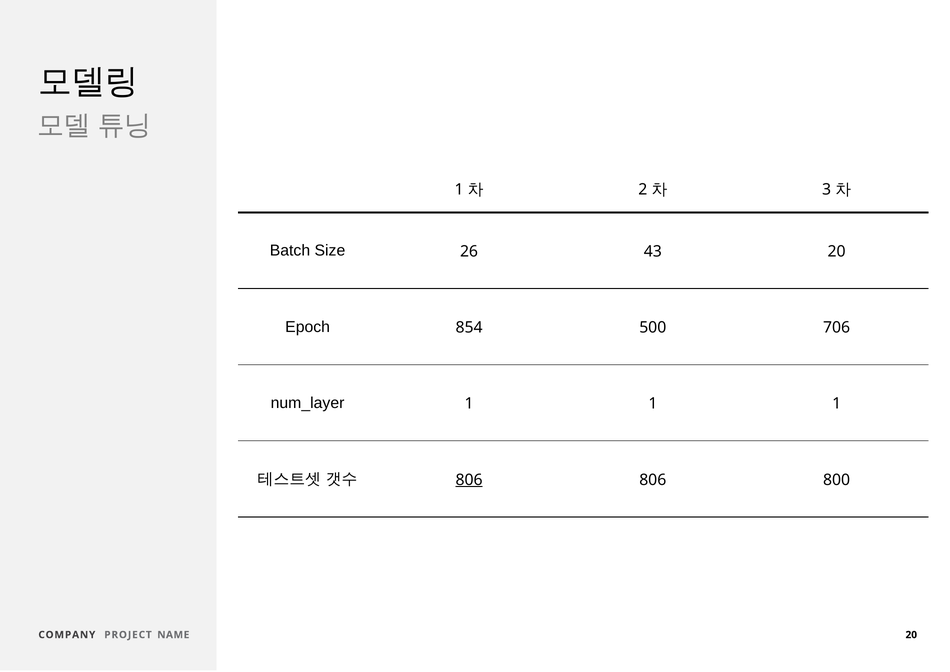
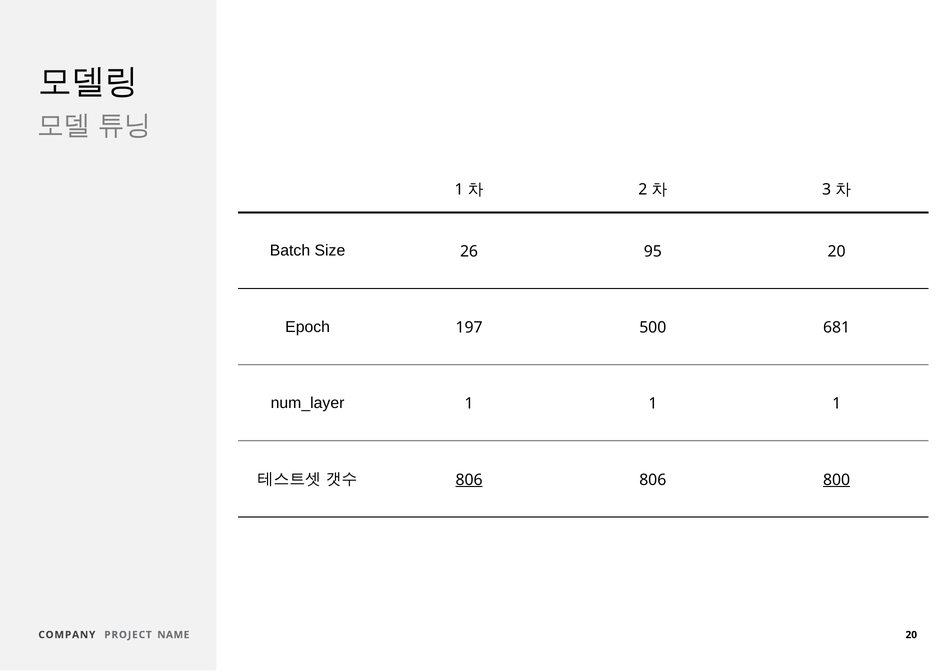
43: 43 -> 95
854: 854 -> 197
706: 706 -> 681
800 underline: none -> present
